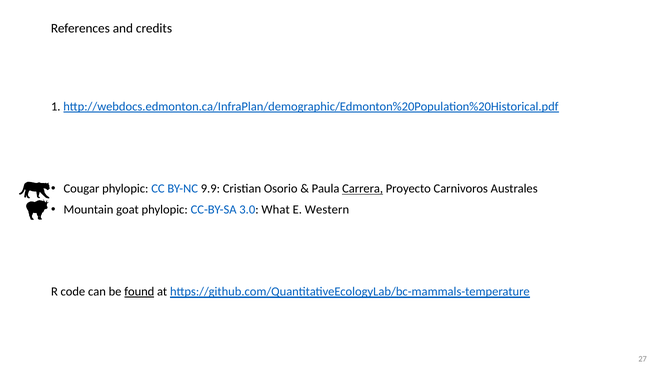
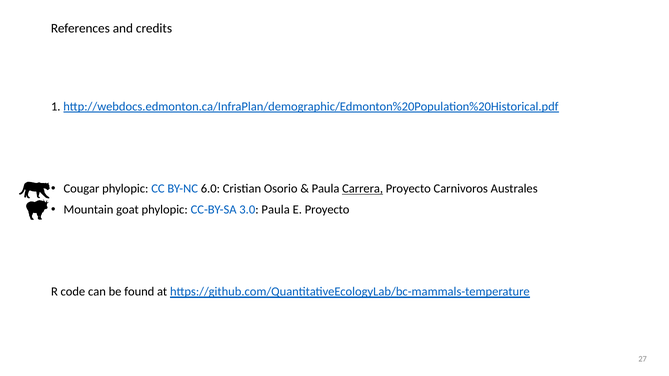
9.9: 9.9 -> 6.0
3.0 What: What -> Paula
E Western: Western -> Proyecto
found underline: present -> none
